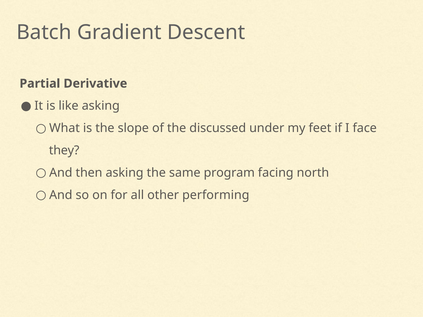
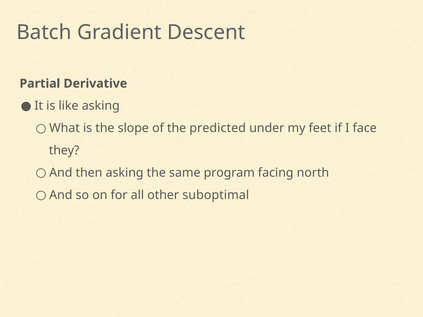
discussed: discussed -> predicted
performing: performing -> suboptimal
